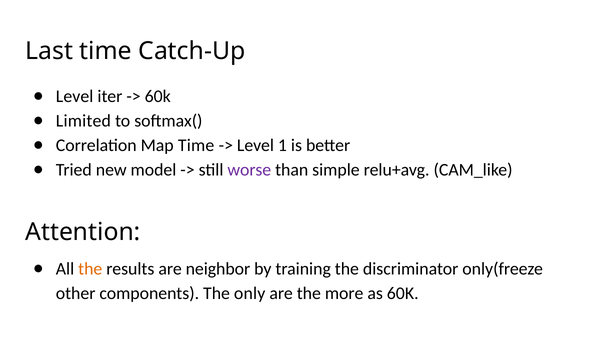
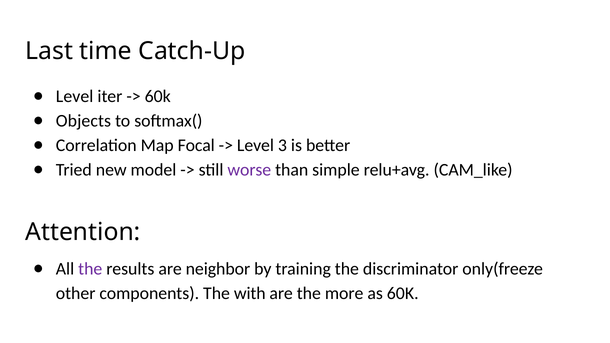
Limited: Limited -> Objects
Map Time: Time -> Focal
1: 1 -> 3
the at (90, 269) colour: orange -> purple
only: only -> with
